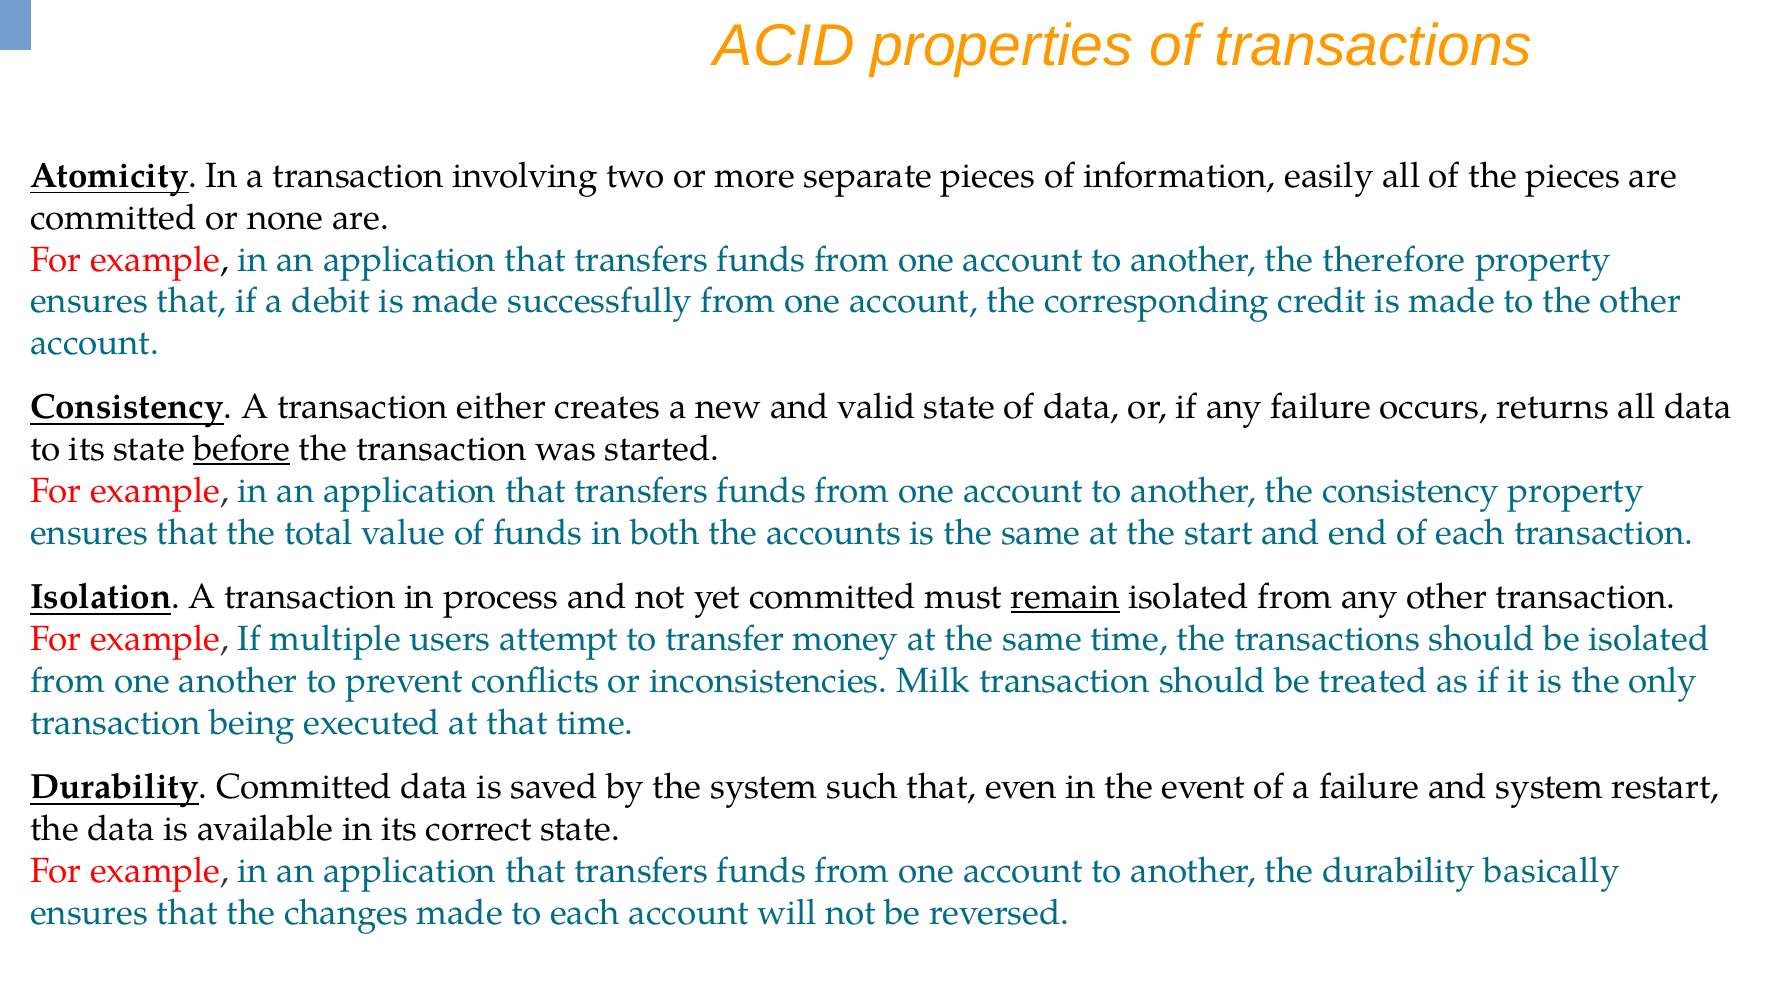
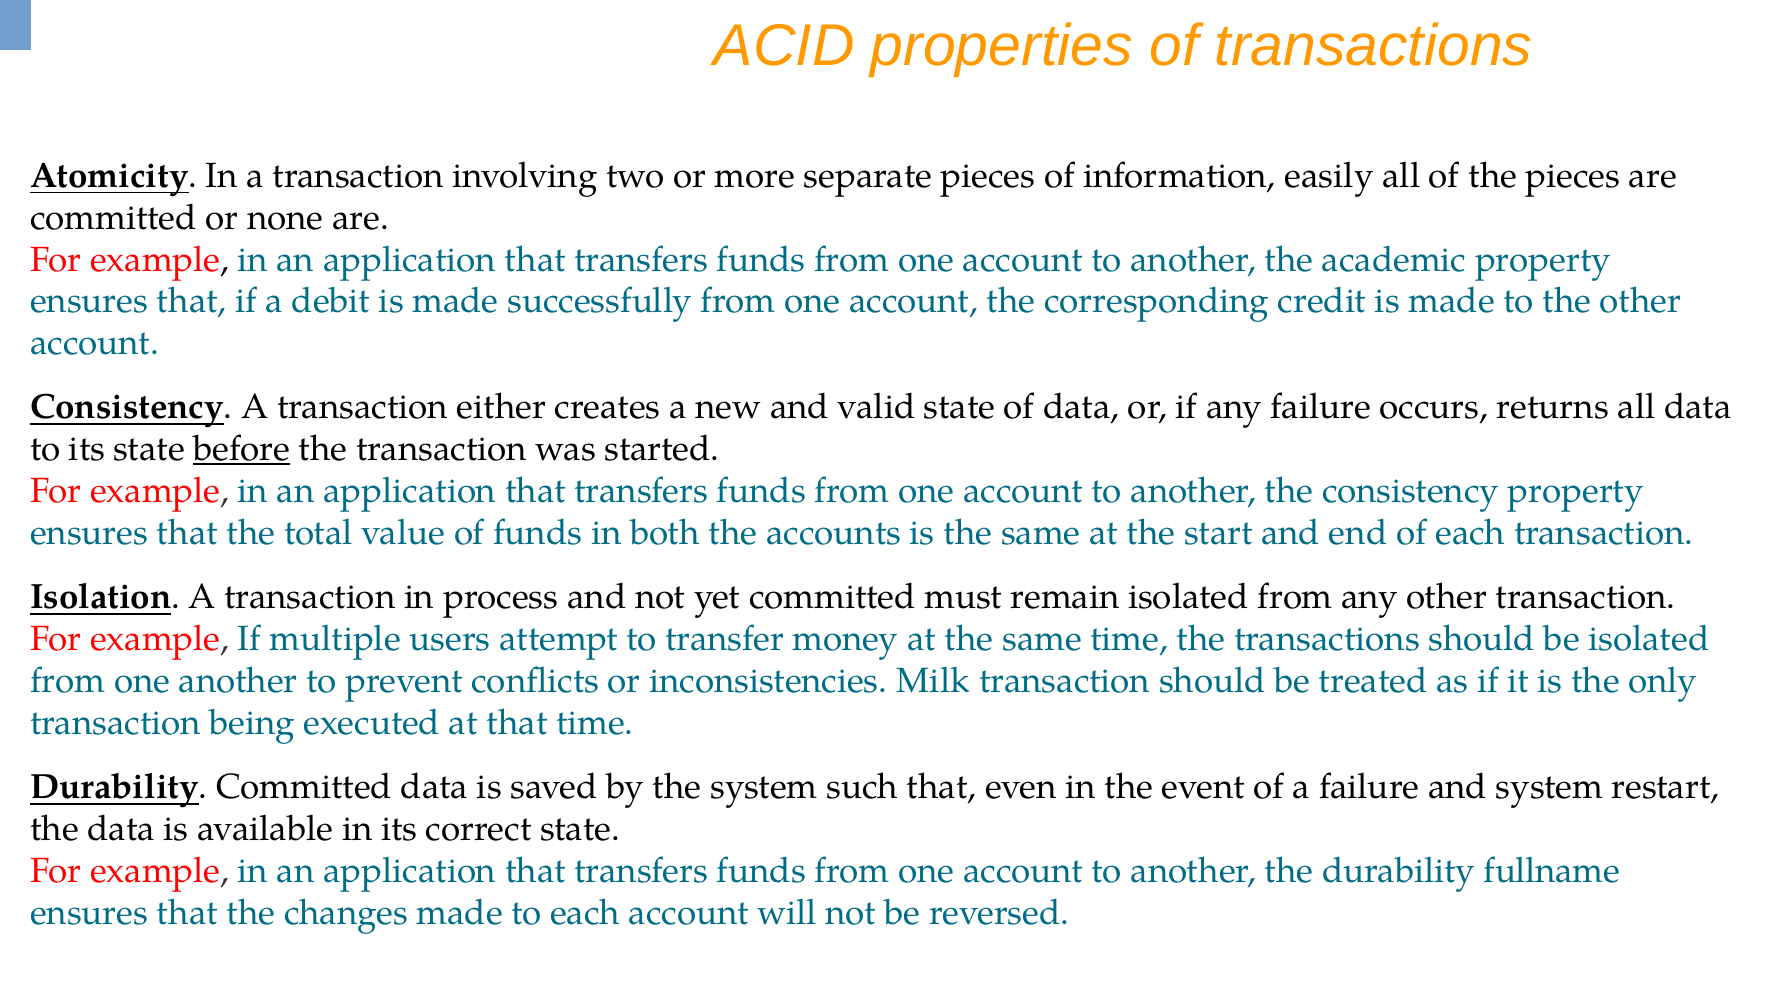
therefore: therefore -> academic
remain underline: present -> none
basically: basically -> fullname
